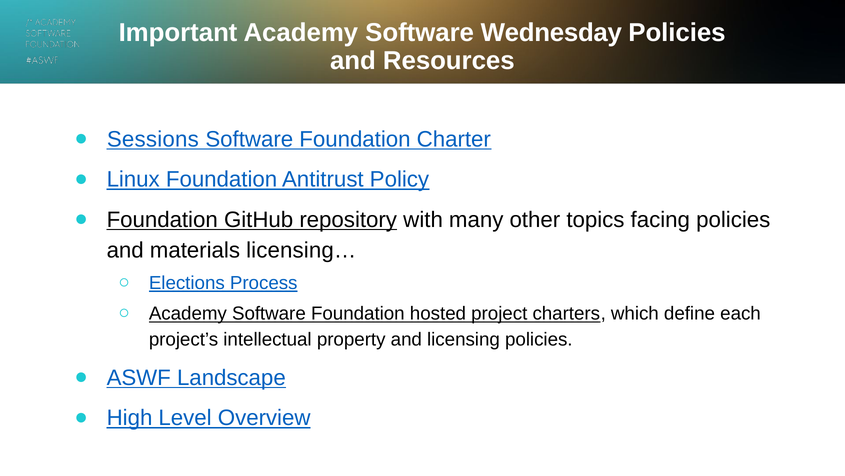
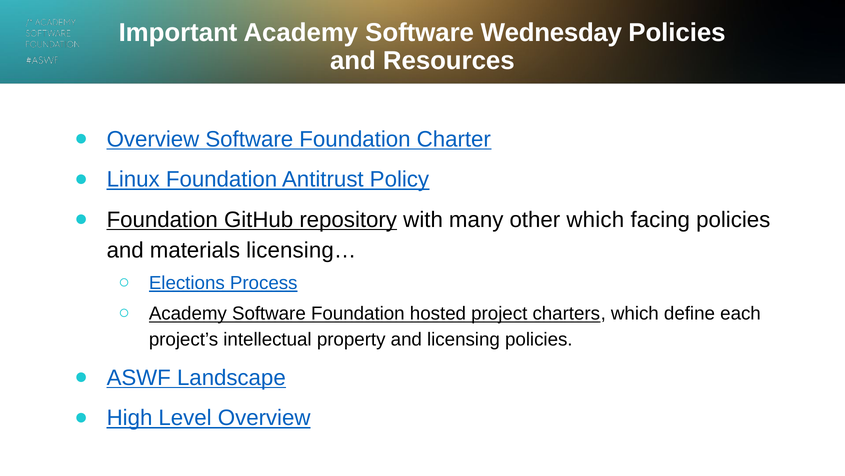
Sessions at (153, 139): Sessions -> Overview
other topics: topics -> which
